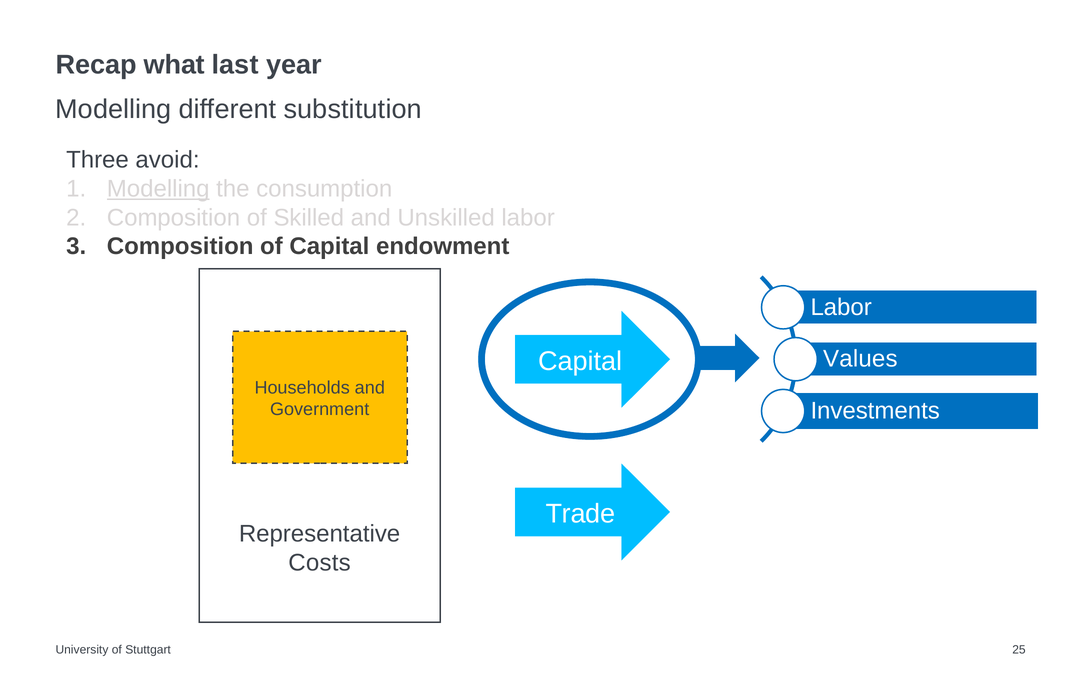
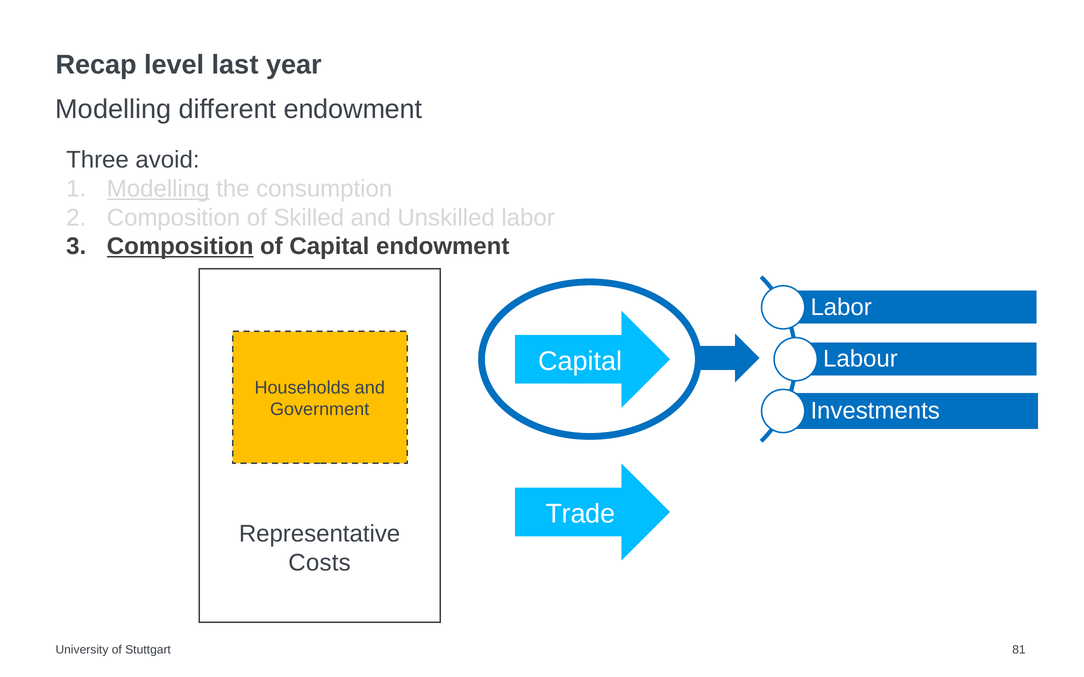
what: what -> level
different substitution: substitution -> endowment
Composition at (180, 247) underline: none -> present
Values: Values -> Labour
25: 25 -> 81
